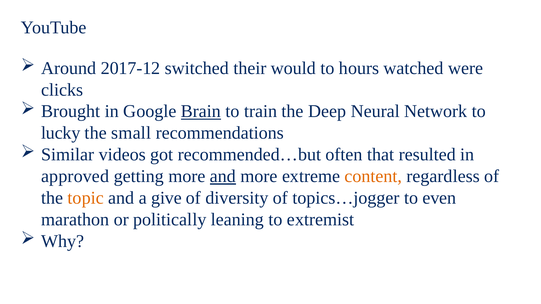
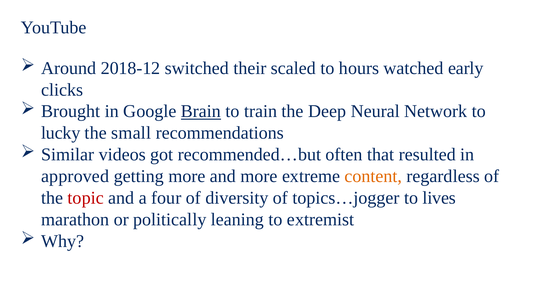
2017-12: 2017-12 -> 2018-12
would: would -> scaled
were: were -> early
and at (223, 176) underline: present -> none
topic colour: orange -> red
give: give -> four
even: even -> lives
